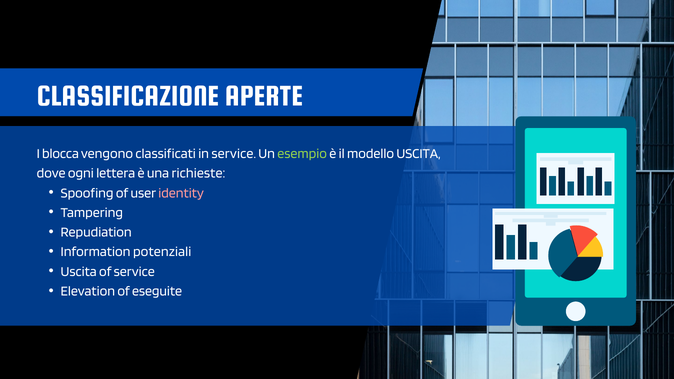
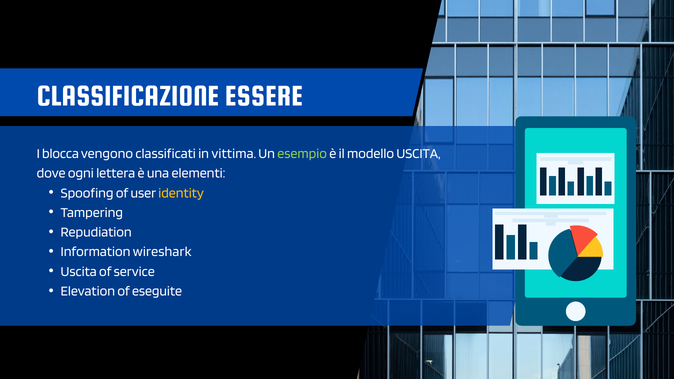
APERTE: APERTE -> ESSERE
in service: service -> vittima
richieste: richieste -> elementi
identity colour: pink -> yellow
potenziali: potenziali -> wireshark
